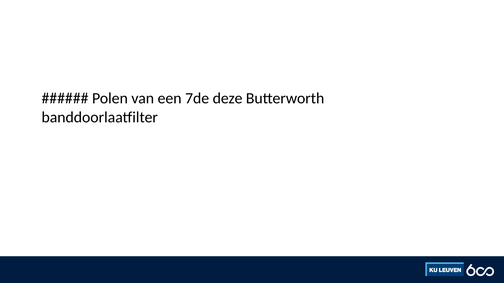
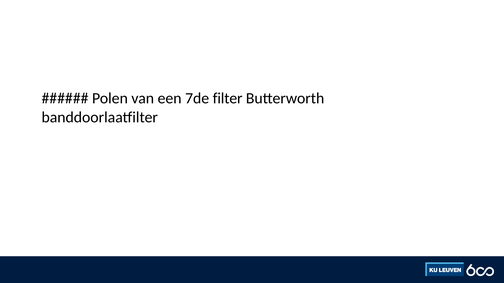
deze: deze -> filter
